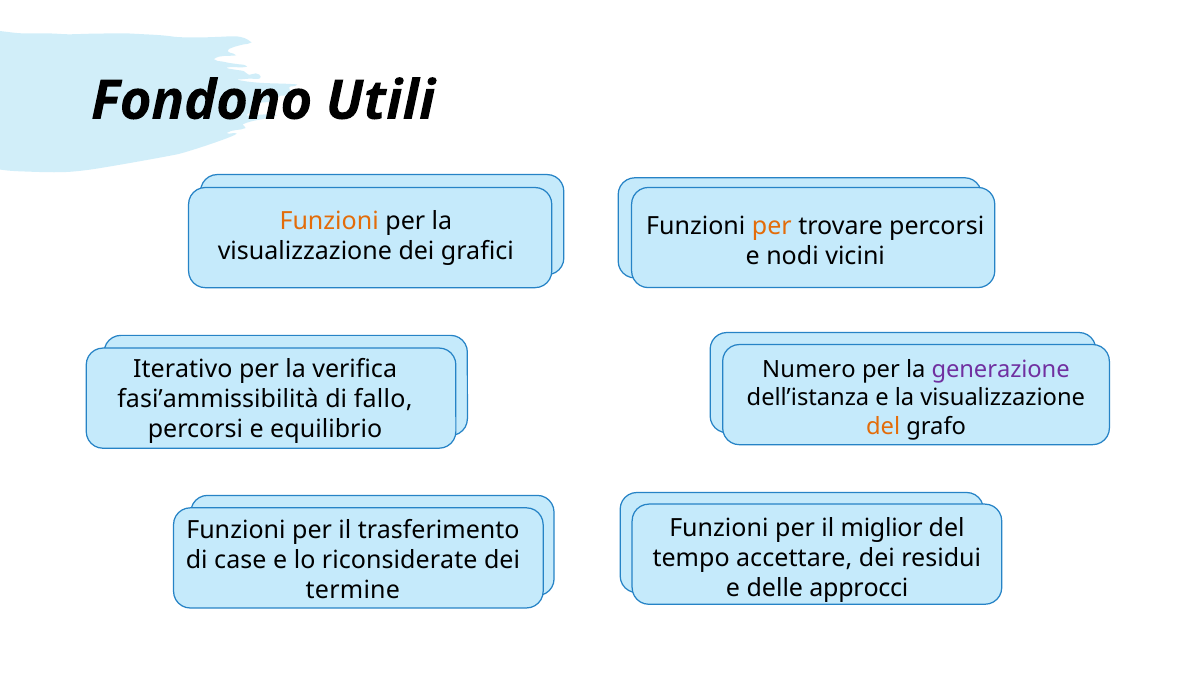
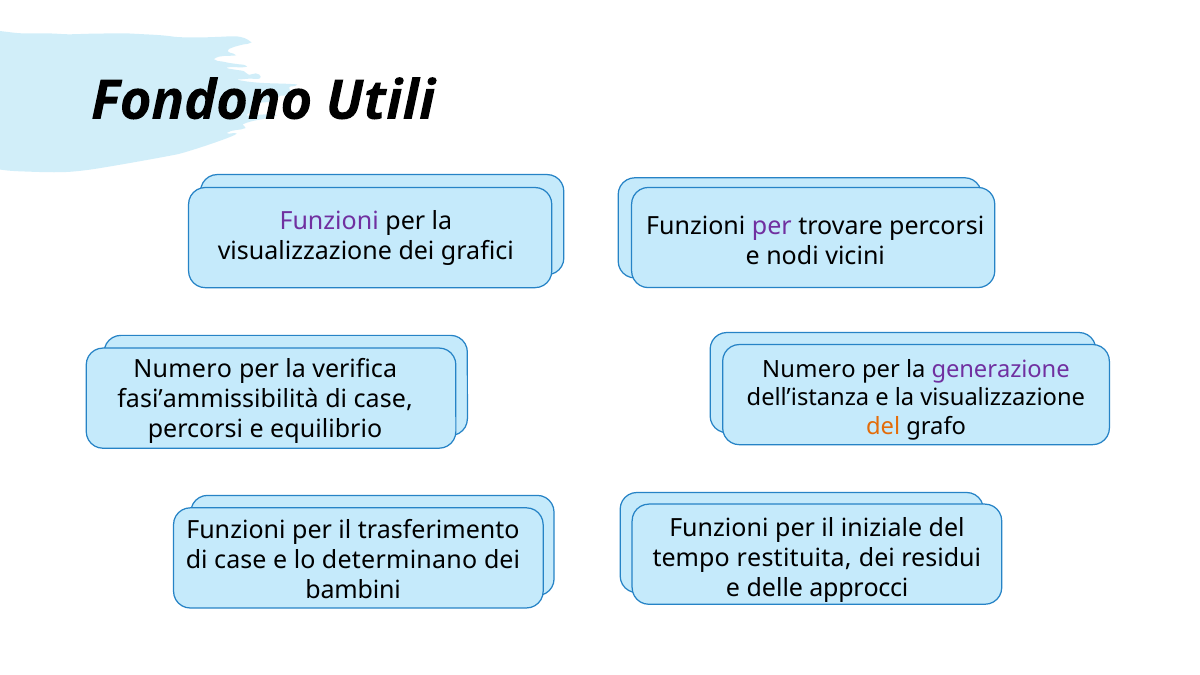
Funzioni at (329, 221) colour: orange -> purple
per at (772, 226) colour: orange -> purple
Iterativo at (183, 369): Iterativo -> Numero
fallo at (383, 399): fallo -> case
miglior: miglior -> iniziale
accettare: accettare -> restituita
riconsiderate: riconsiderate -> determinano
termine: termine -> bambini
